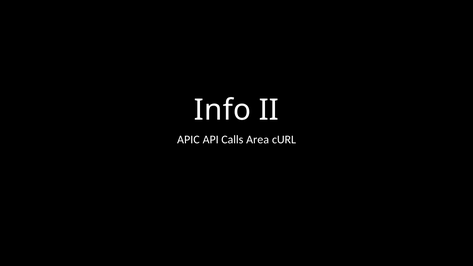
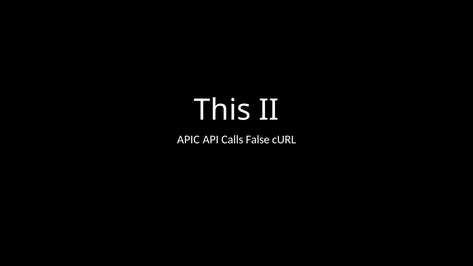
Info: Info -> This
Area: Area -> False
